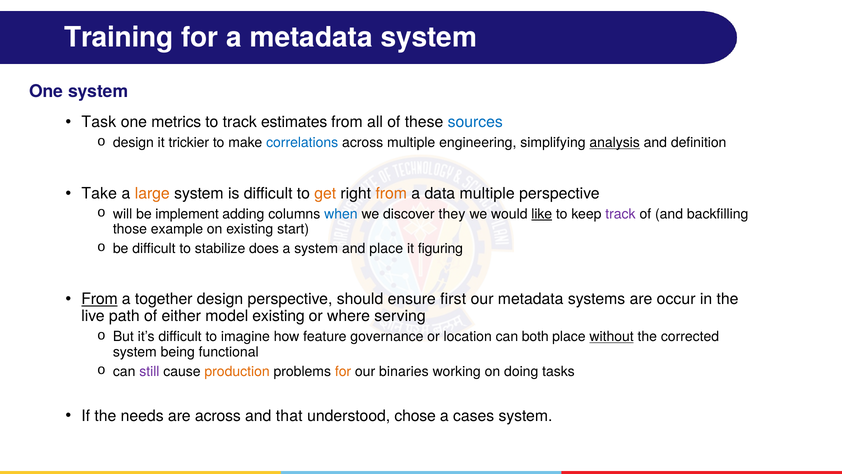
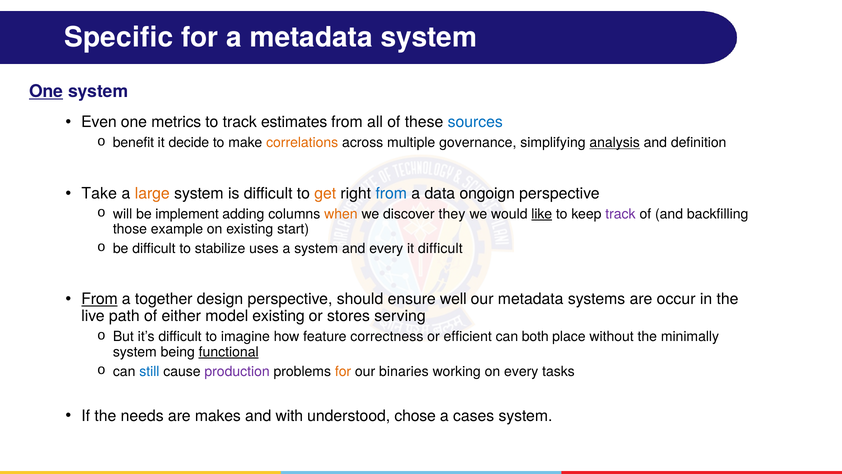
Training: Training -> Specific
One at (46, 91) underline: none -> present
Task: Task -> Even
design at (133, 143): design -> benefit
trickier: trickier -> decide
correlations colour: blue -> orange
engineering: engineering -> governance
from at (391, 193) colour: orange -> blue
data multiple: multiple -> ongoign
when colour: blue -> orange
does: does -> uses
and place: place -> every
it figuring: figuring -> difficult
first: first -> well
where: where -> stores
governance: governance -> correctness
location: location -> efficient
without underline: present -> none
corrected: corrected -> minimally
functional underline: none -> present
still colour: purple -> blue
production colour: orange -> purple
on doing: doing -> every
are across: across -> makes
that: that -> with
